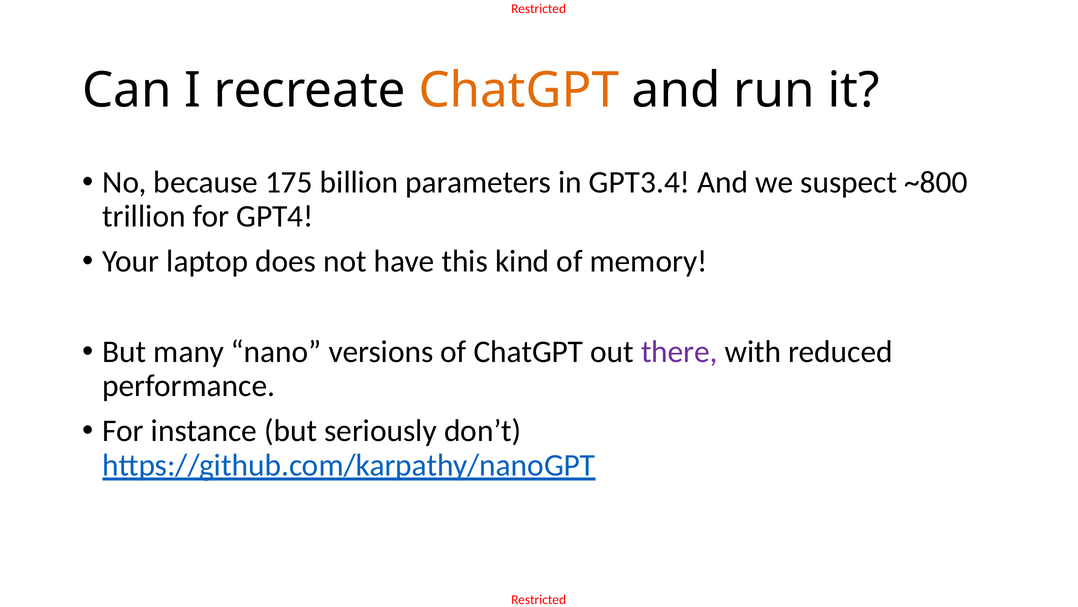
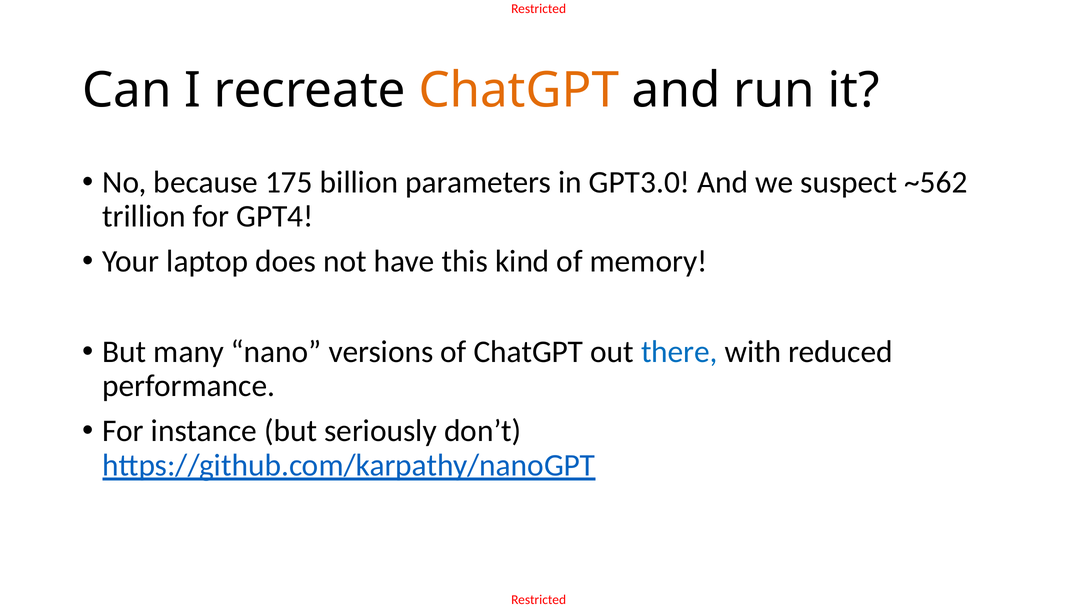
GPT3.4: GPT3.4 -> GPT3.0
~800: ~800 -> ~562
there colour: purple -> blue
